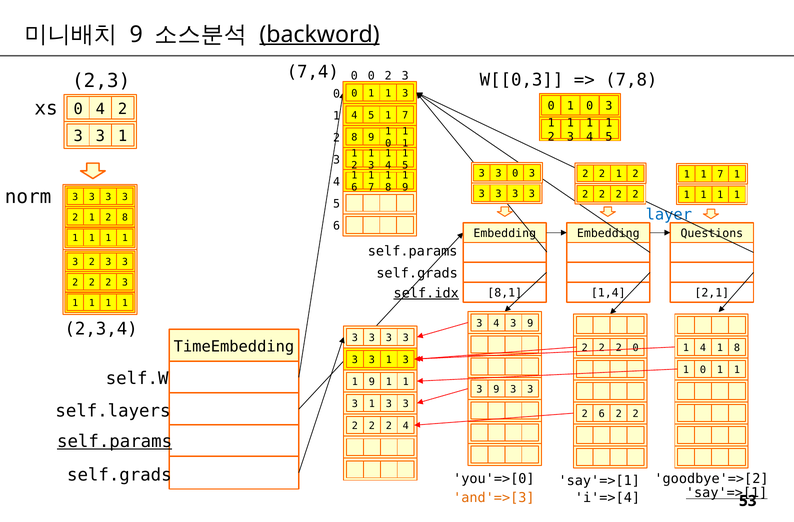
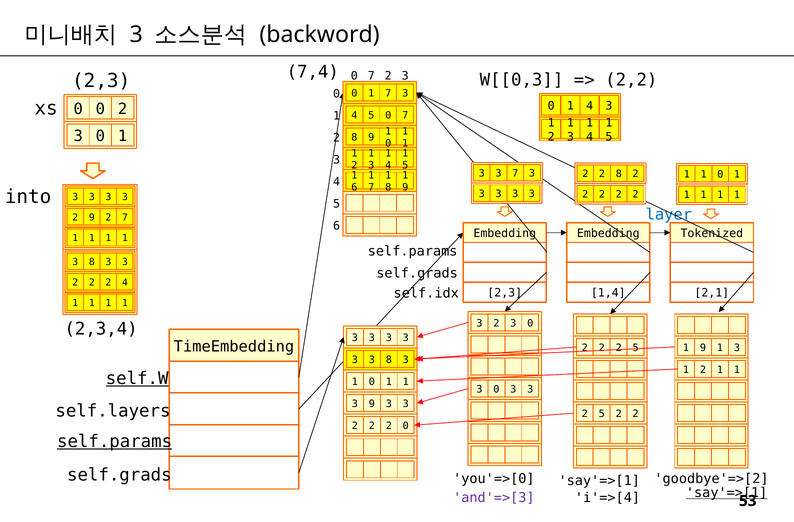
9 at (136, 34): 9 -> 3
backword underline: present -> none
0 at (371, 76): 0 -> 7
7,8: 7,8 -> 2,2
1 at (388, 93): 1 -> 7
0 1 0: 0 -> 4
0 4: 4 -> 0
4 5 1: 1 -> 0
3 at (100, 136): 3 -> 0
3 3 0: 0 -> 7
1 at (619, 174): 1 -> 8
7 at (720, 174): 7 -> 0
norm: norm -> into
1 at (92, 217): 1 -> 9
2 8: 8 -> 7
Questions: Questions -> Tokenized
2 at (92, 262): 2 -> 8
2 2 3: 3 -> 4
self.idx underline: present -> none
8,1 at (505, 293): 8,1 -> 2,3
4 at (496, 323): 4 -> 2
9 at (530, 323): 9 -> 0
4 at (703, 347): 4 -> 9
8 at (737, 347): 8 -> 3
2 2 0: 0 -> 5
1 at (389, 359): 1 -> 8
0 at (703, 369): 0 -> 2
self.W underline: none -> present
9 at (372, 381): 9 -> 0
9 at (496, 389): 9 -> 0
1 at (372, 403): 1 -> 9
6 at (602, 413): 6 -> 5
2 4: 4 -> 0
and'=>[3 colour: orange -> purple
